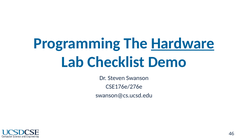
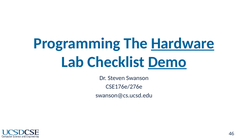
Demo underline: none -> present
